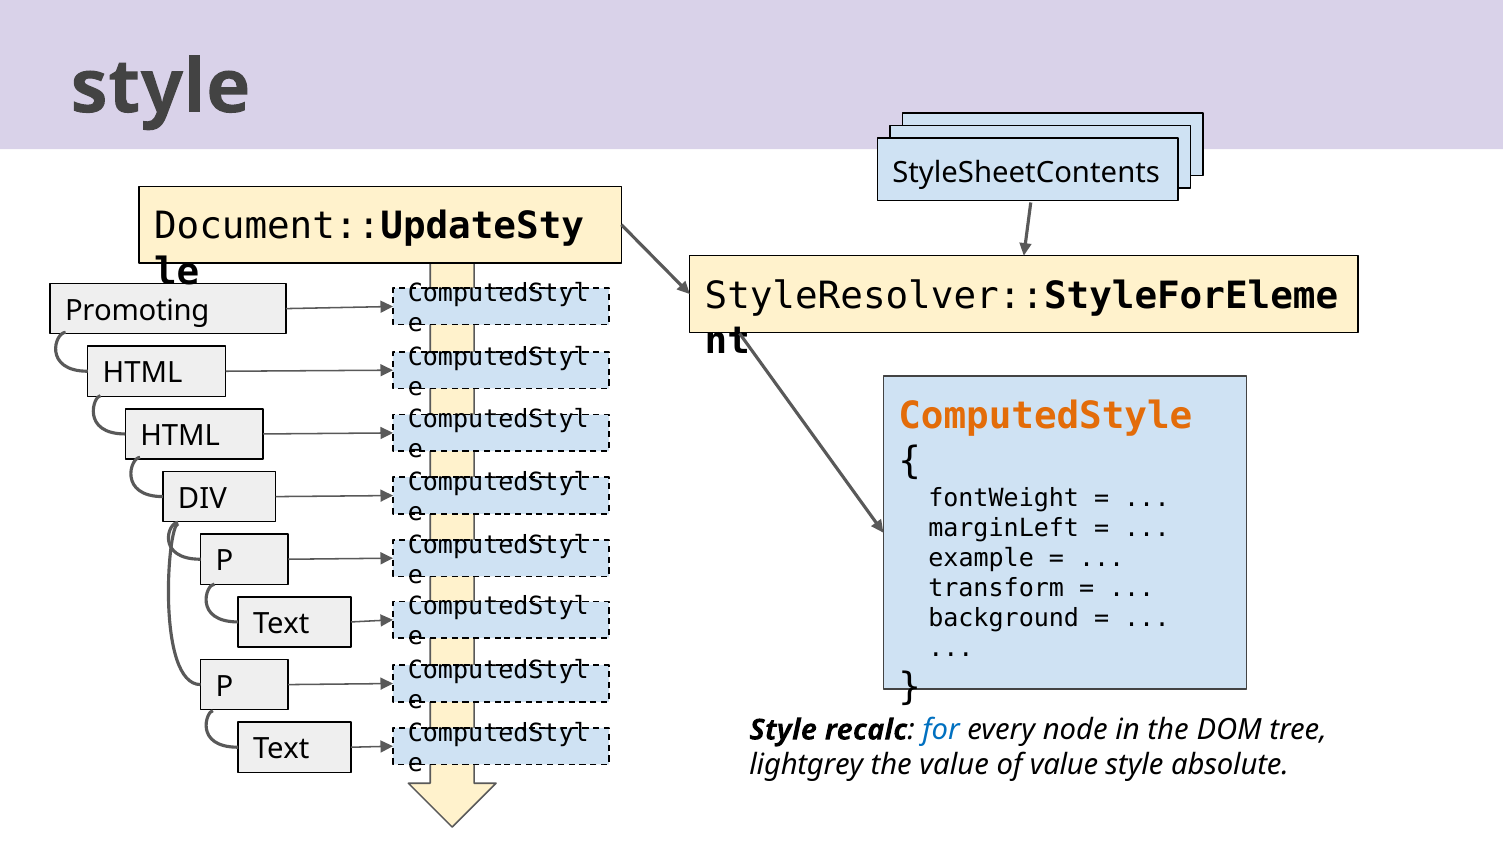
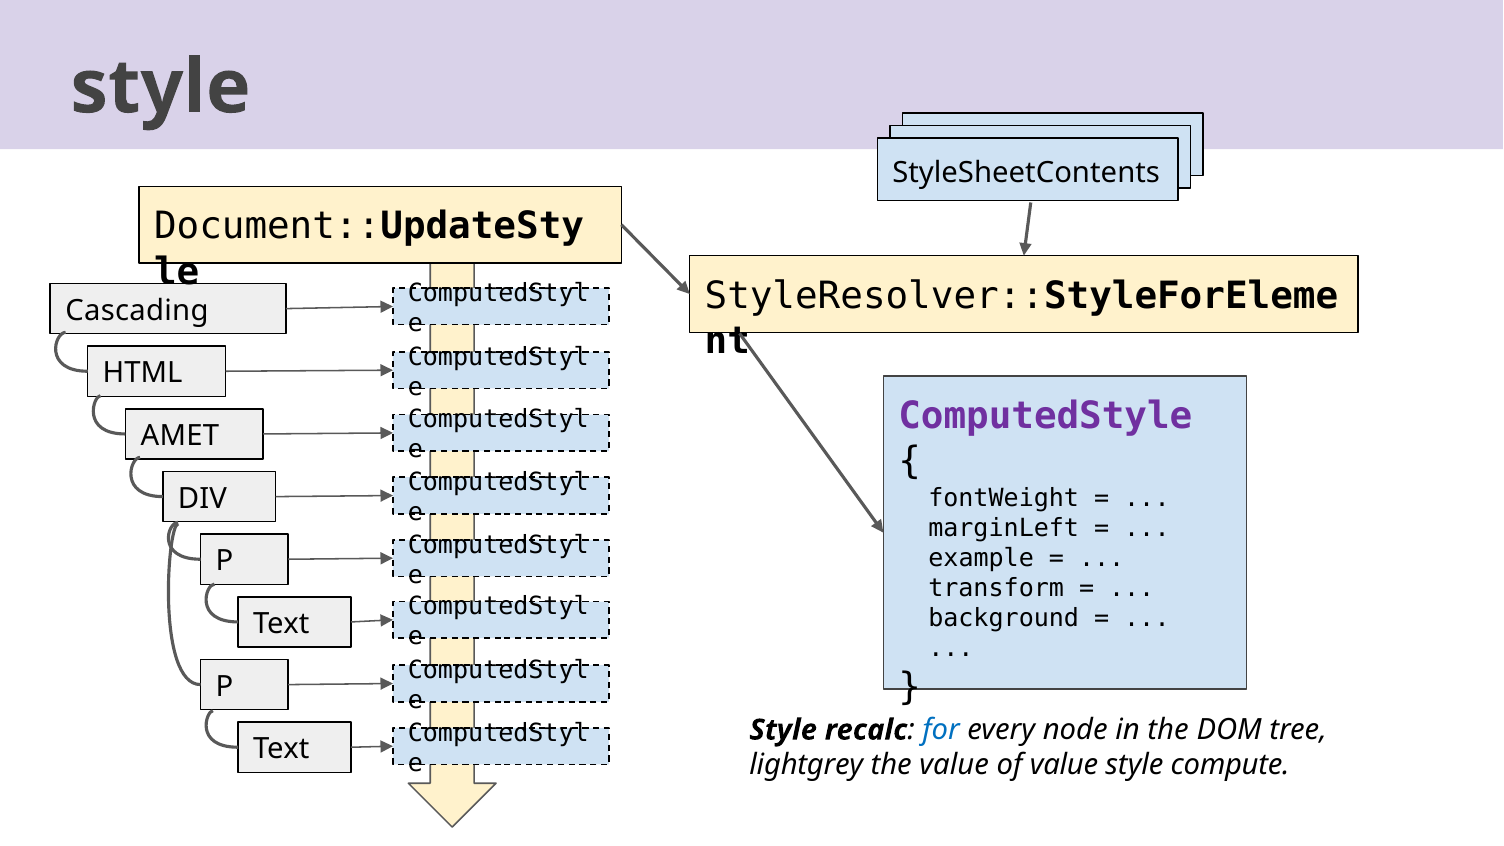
Promoting: Promoting -> Cascading
ComputedStyle colour: orange -> purple
HTML at (180, 436): HTML -> AMET
absolute: absolute -> compute
